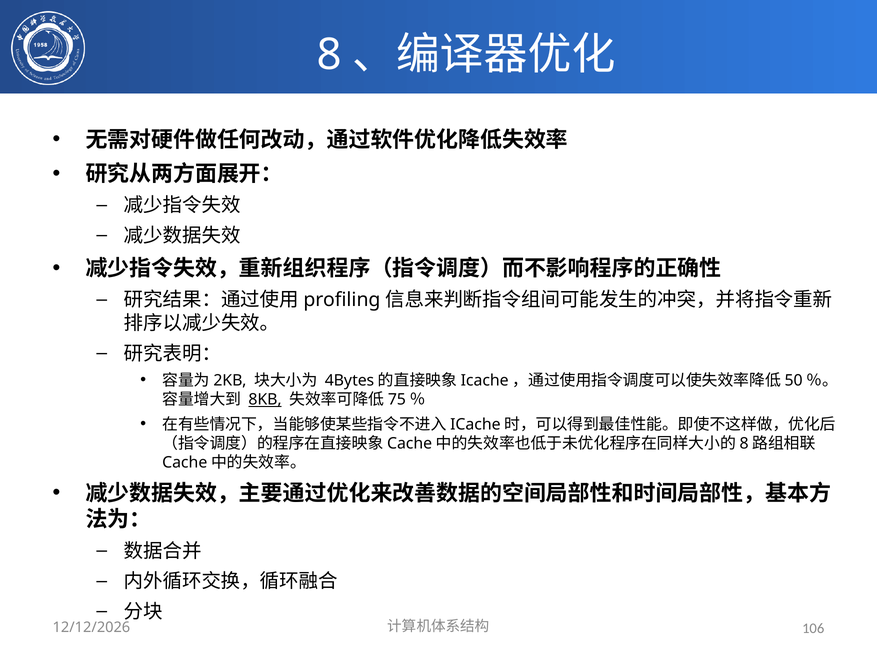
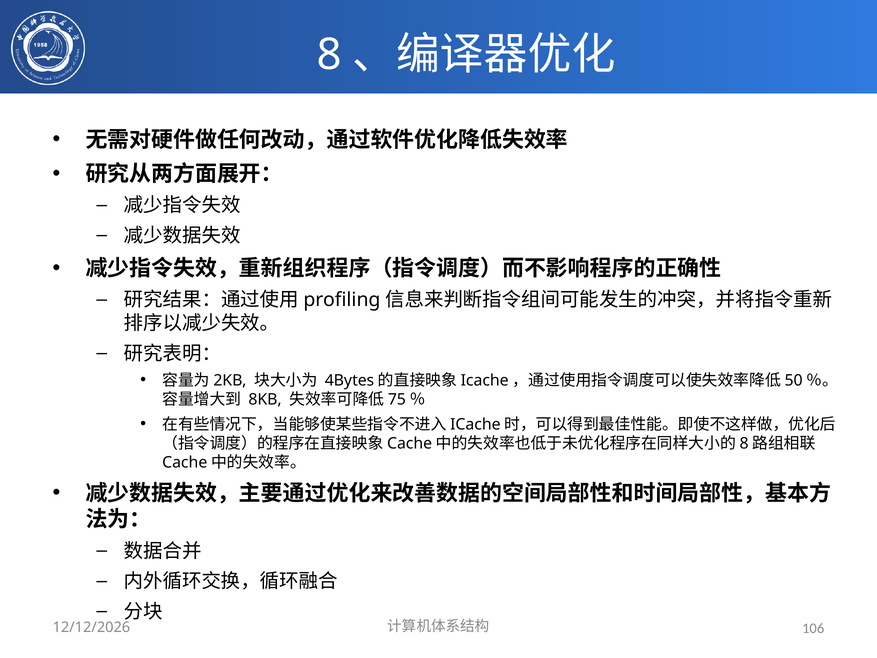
8KB underline: present -> none
